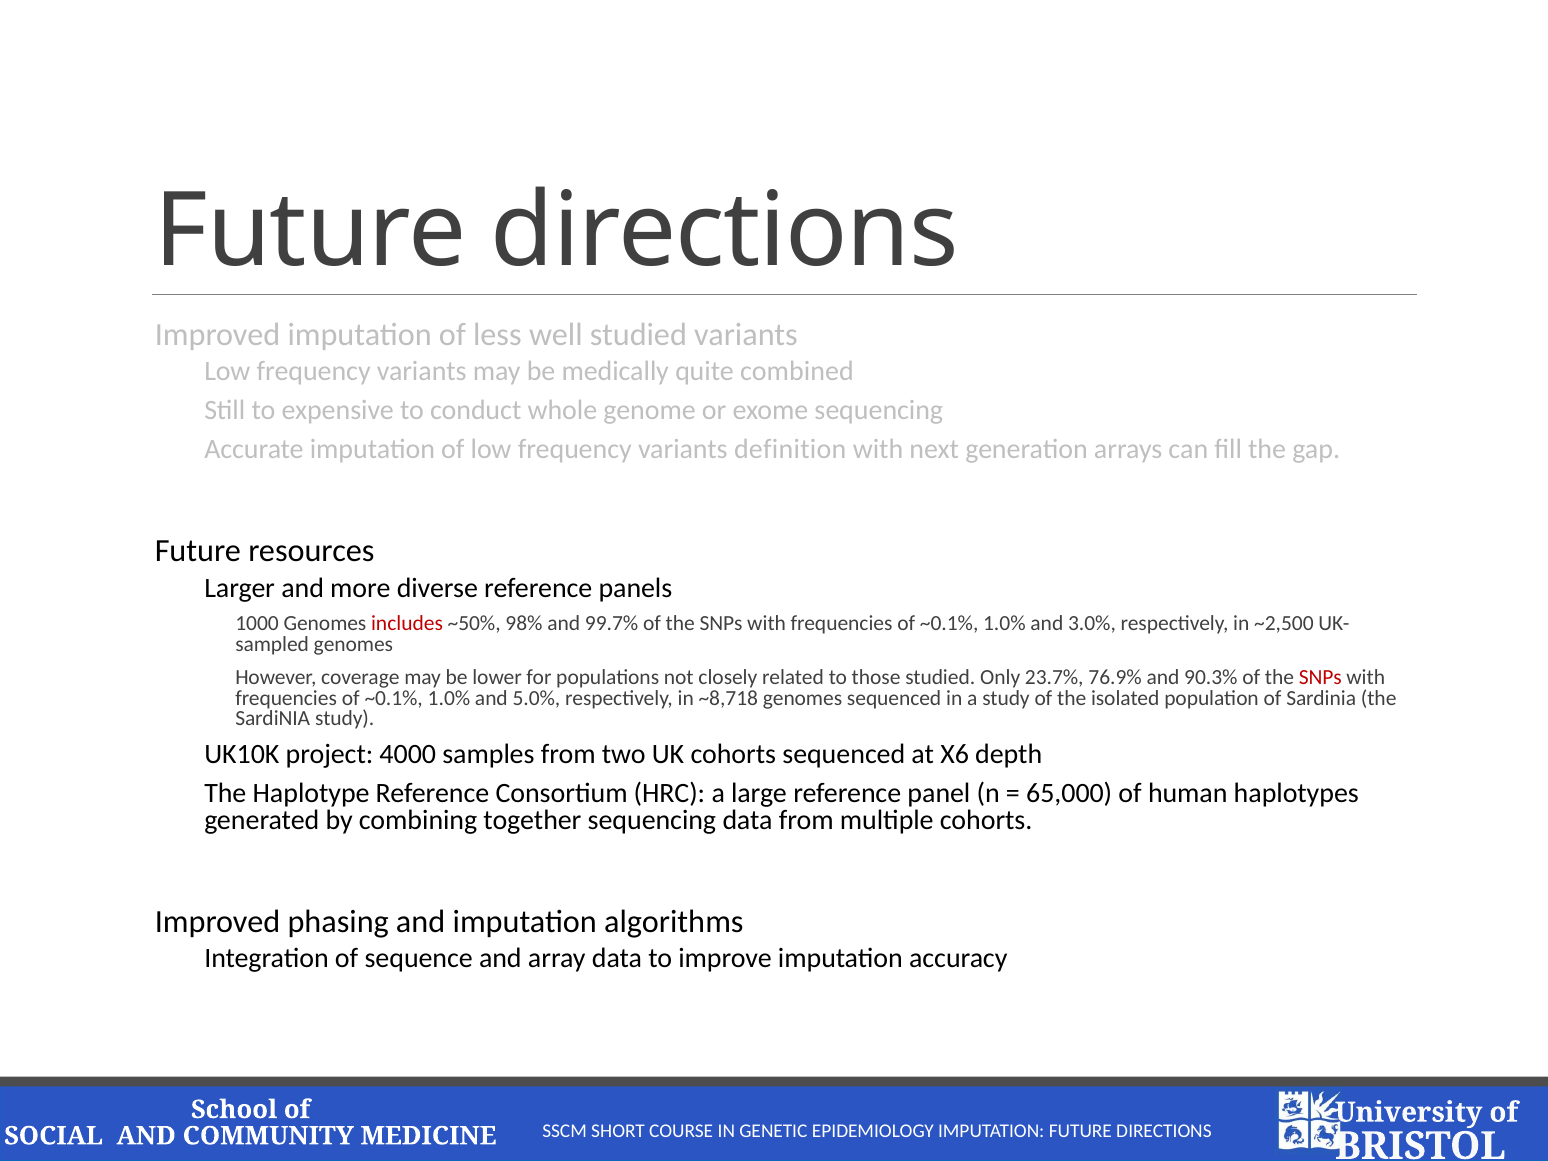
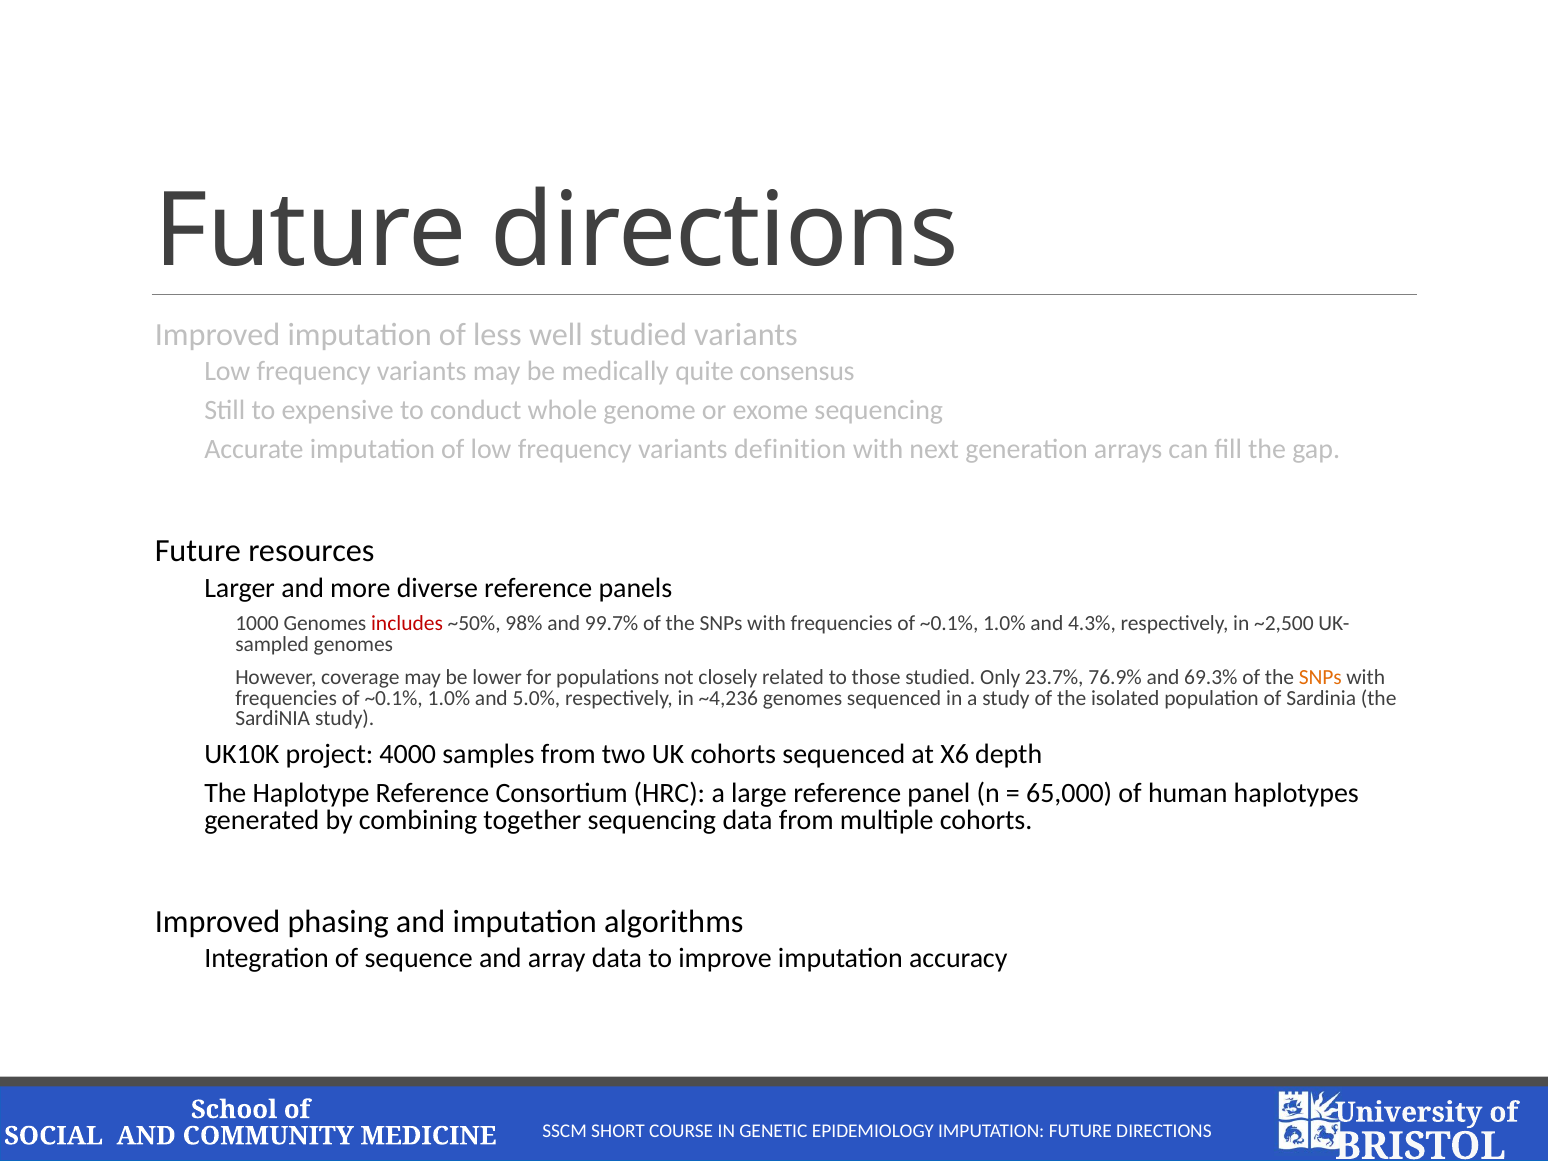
combined: combined -> consensus
3.0%: 3.0% -> 4.3%
90.3%: 90.3% -> 69.3%
SNPs at (1320, 677) colour: red -> orange
~8,718: ~8,718 -> ~4,236
